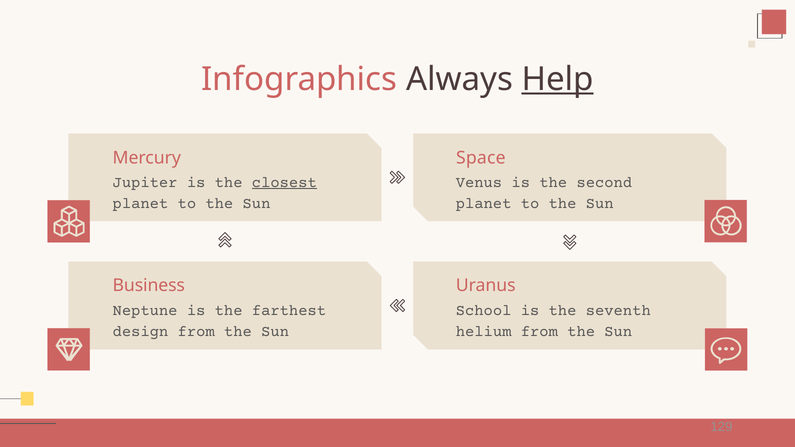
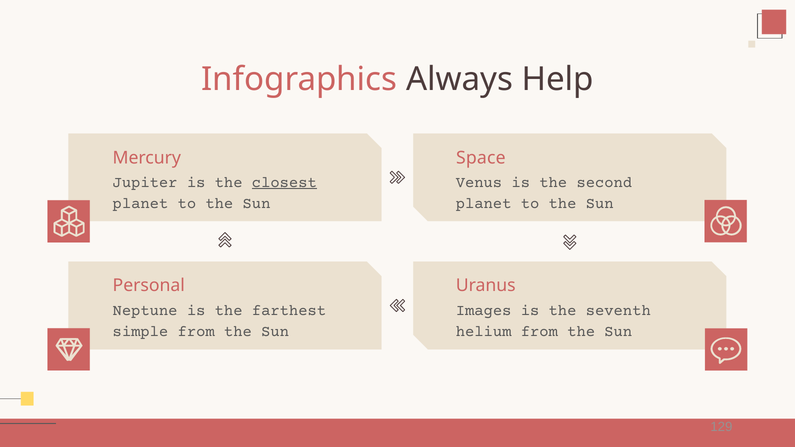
Help underline: present -> none
Business: Business -> Personal
School: School -> Images
design: design -> simple
